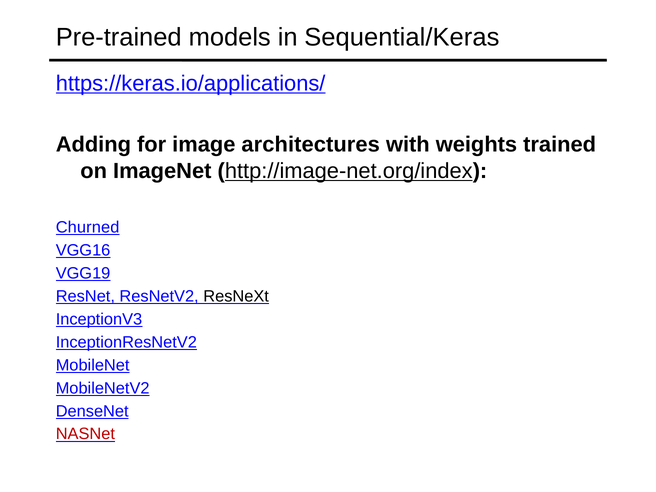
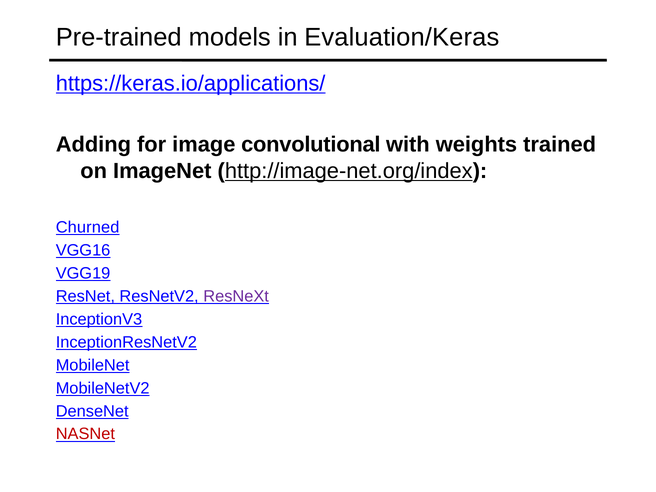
Sequential/Keras: Sequential/Keras -> Evaluation/Keras
architectures: architectures -> convolutional
ResNeXt colour: black -> purple
